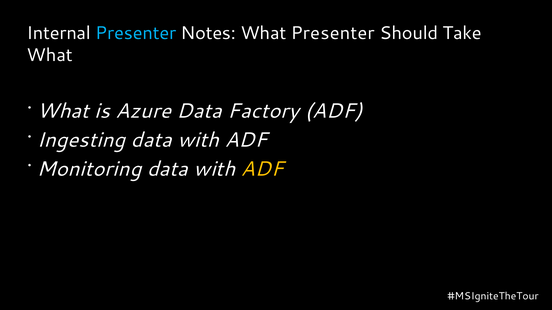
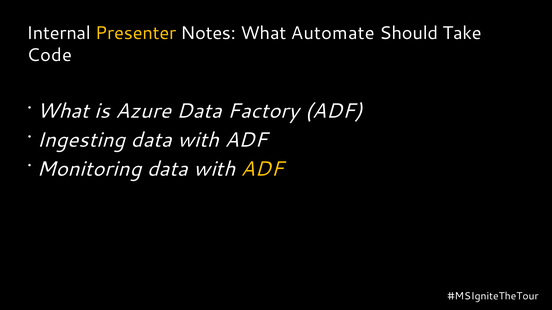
Presenter at (136, 33) colour: light blue -> yellow
What Presenter: Presenter -> Automate
What at (50, 55): What -> Code
